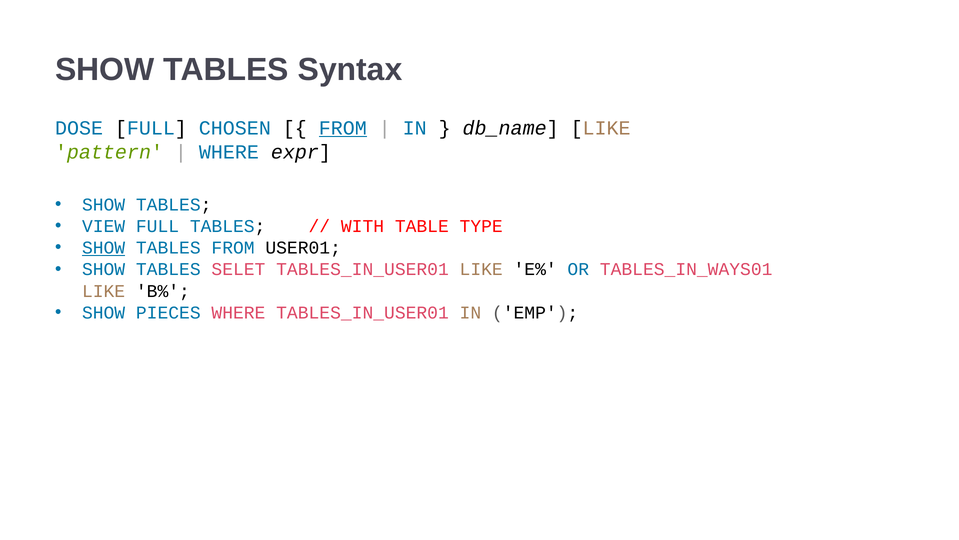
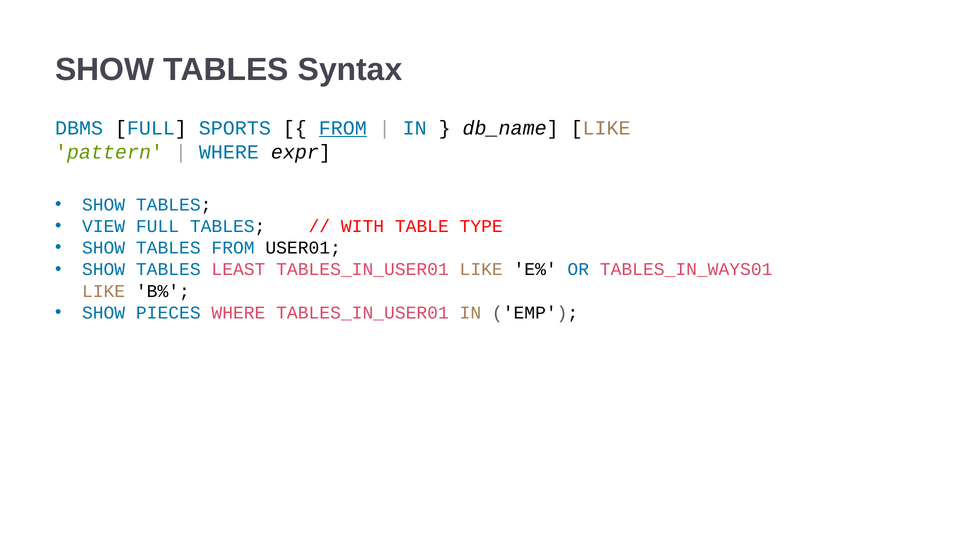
DOSE: DOSE -> DBMS
CHOSEN: CHOSEN -> SPORTS
SHOW at (104, 248) underline: present -> none
SELET: SELET -> LEAST
